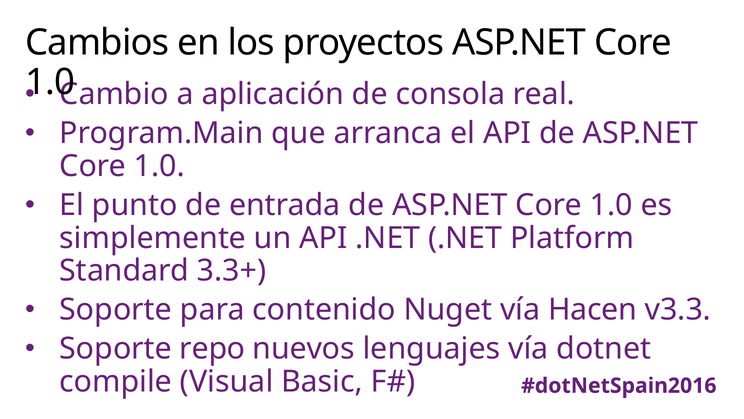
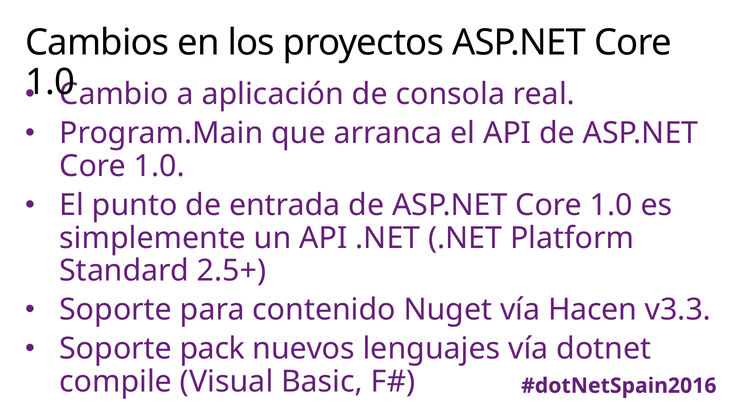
3.3+: 3.3+ -> 2.5+
repo: repo -> pack
